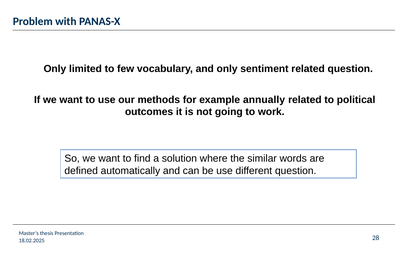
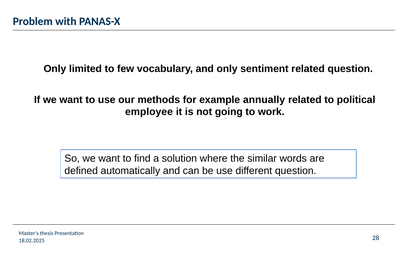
outcomes: outcomes -> employee
